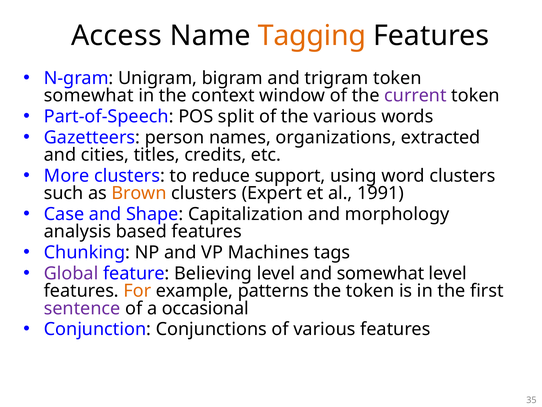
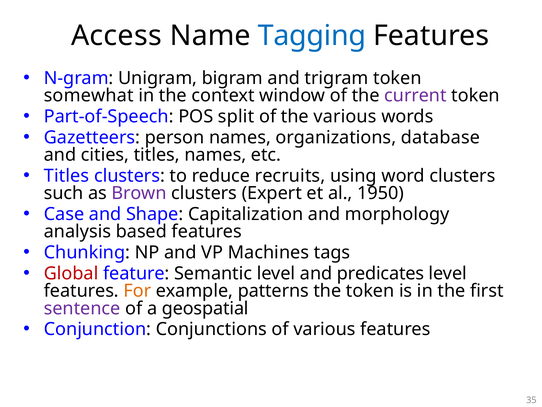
Tagging colour: orange -> blue
extracted: extracted -> database
titles credits: credits -> names
More at (67, 176): More -> Titles
support: support -> recruits
Brown colour: orange -> purple
1991: 1991 -> 1950
Global colour: purple -> red
Believing: Believing -> Semantic
and somewhat: somewhat -> predicates
occasional: occasional -> geospatial
